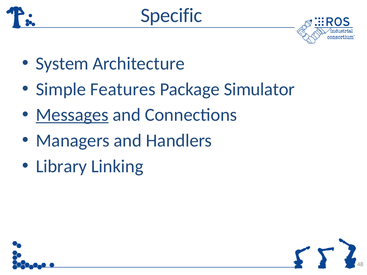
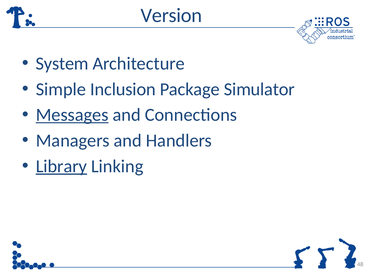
Specific: Specific -> Version
Features: Features -> Inclusion
Library underline: none -> present
